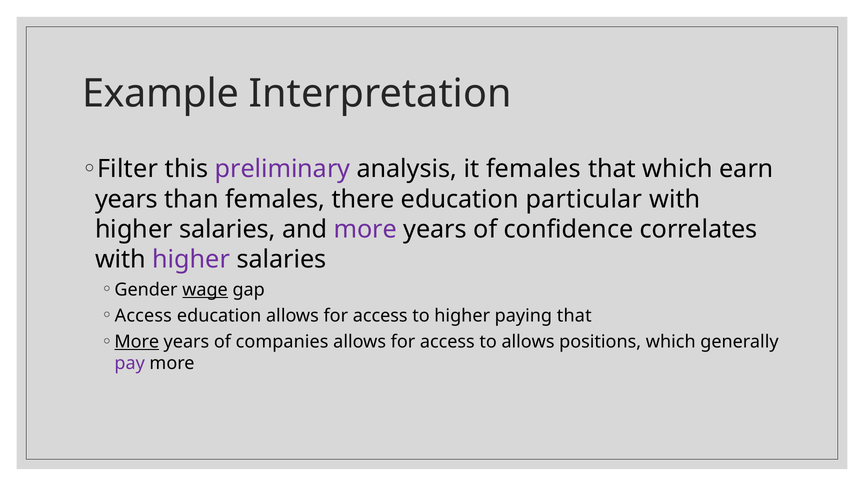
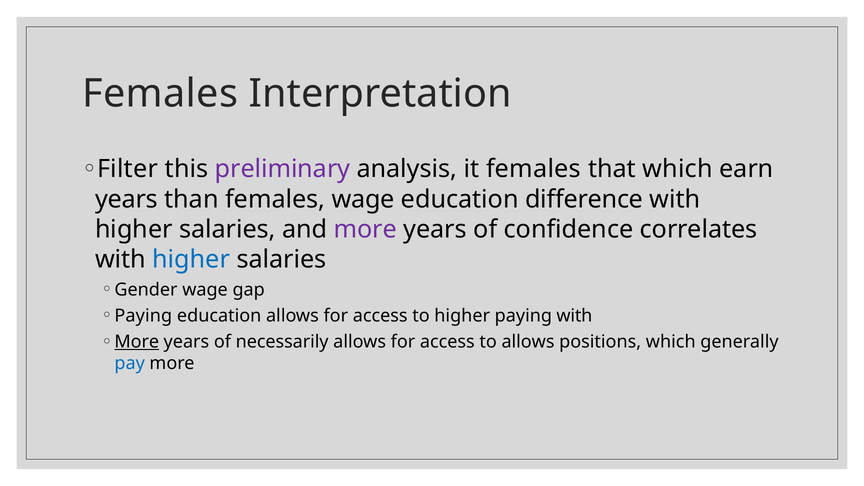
Example at (161, 94): Example -> Females
females there: there -> wage
particular: particular -> difference
higher at (191, 260) colour: purple -> blue
wage at (205, 290) underline: present -> none
Access at (143, 316): Access -> Paying
paying that: that -> with
companies: companies -> necessarily
pay colour: purple -> blue
